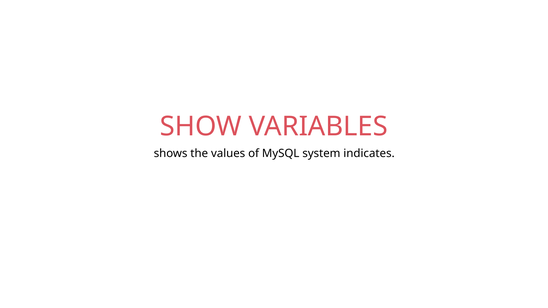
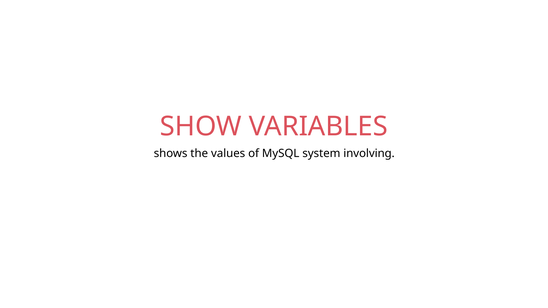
indicates: indicates -> involving
